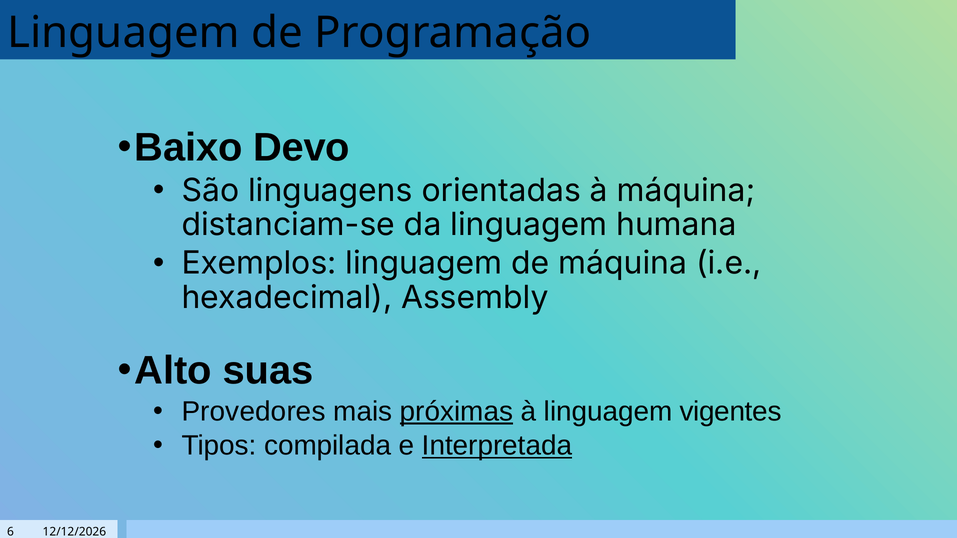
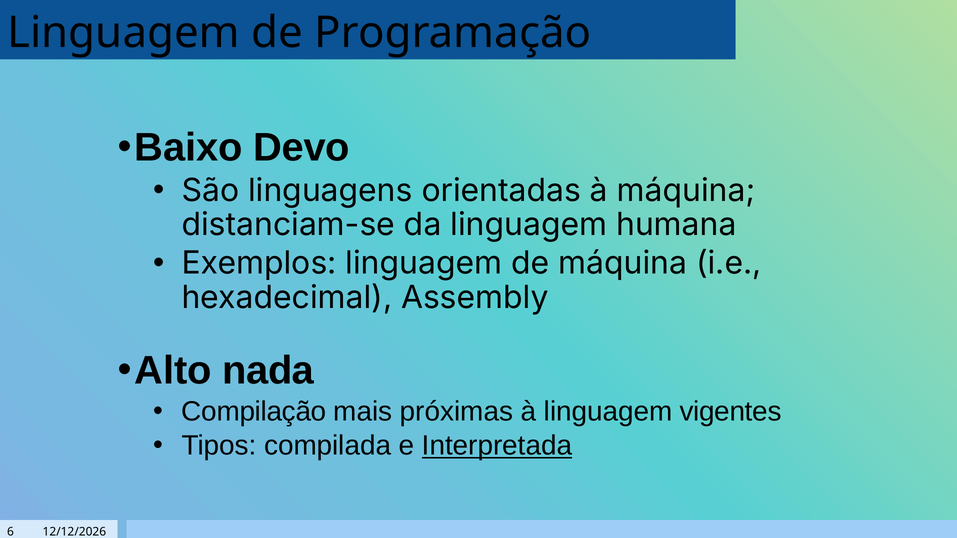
suas: suas -> nada
Provedores: Provedores -> Compilação
próximas underline: present -> none
